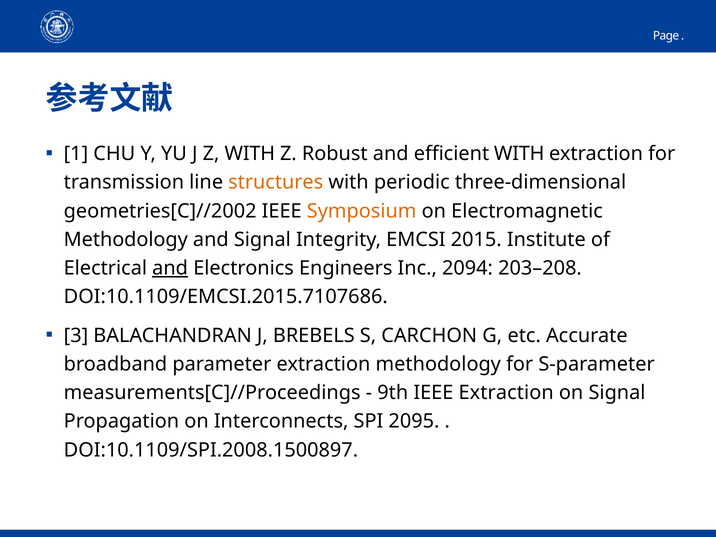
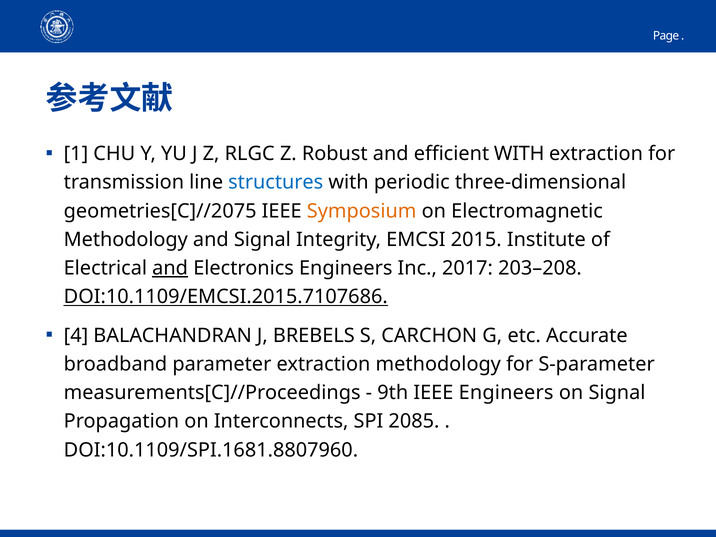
Z WITH: WITH -> RLGC
structures colour: orange -> blue
geometries[C]//2002: geometries[C]//2002 -> geometries[C]//2075
2094: 2094 -> 2017
DOI:10.1109/EMCSI.2015.7107686 underline: none -> present
3: 3 -> 4
IEEE Extraction: Extraction -> Engineers
2095: 2095 -> 2085
DOI:10.1109/SPI.2008.1500897: DOI:10.1109/SPI.2008.1500897 -> DOI:10.1109/SPI.1681.8807960
